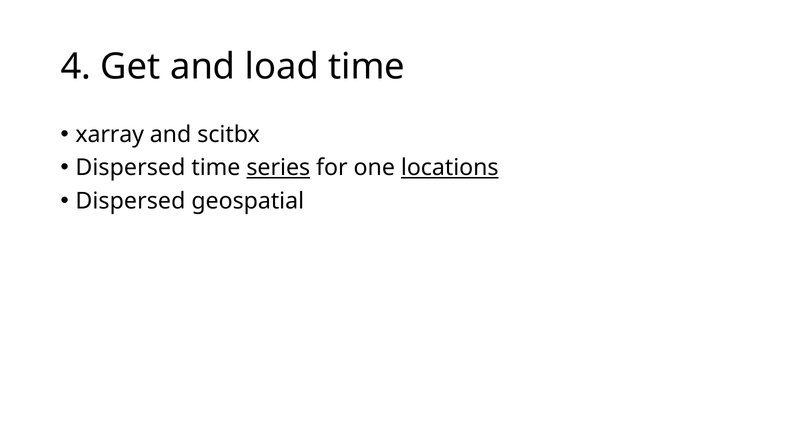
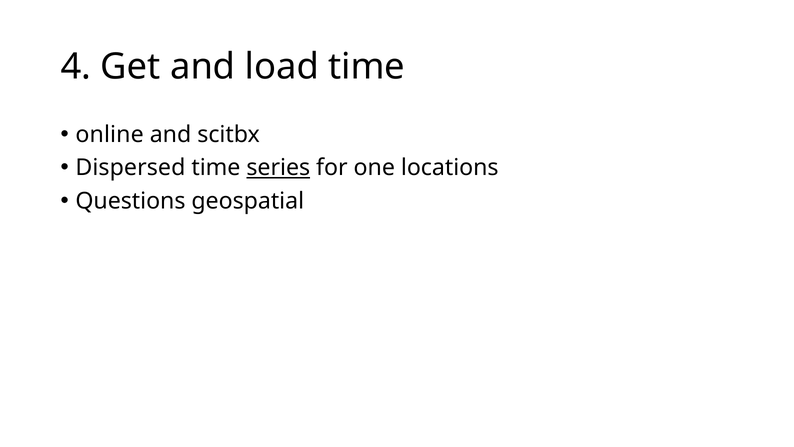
xarray: xarray -> online
locations underline: present -> none
Dispersed at (130, 201): Dispersed -> Questions
